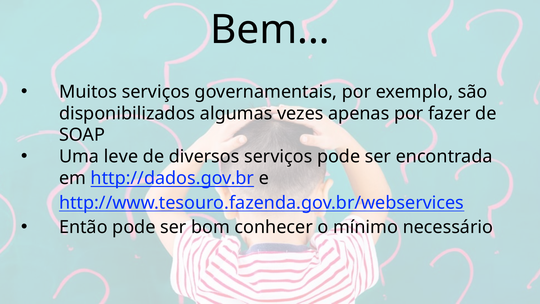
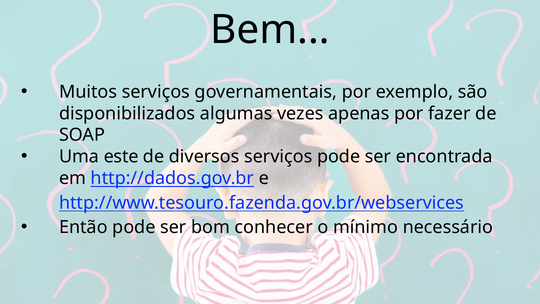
leve: leve -> este
